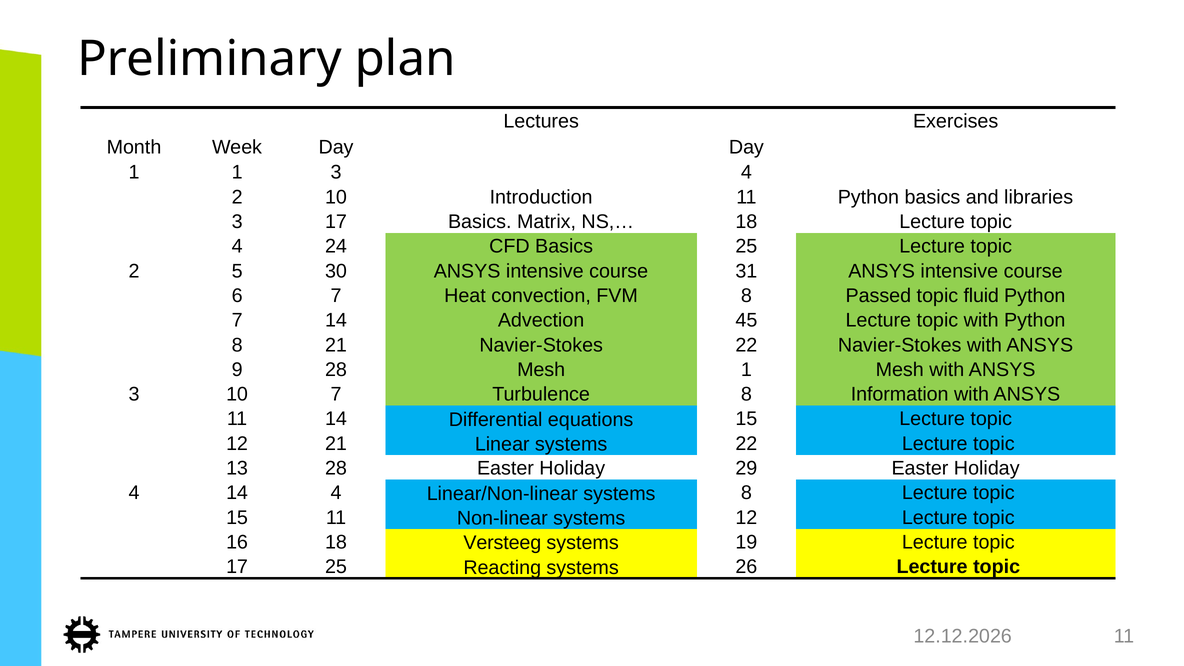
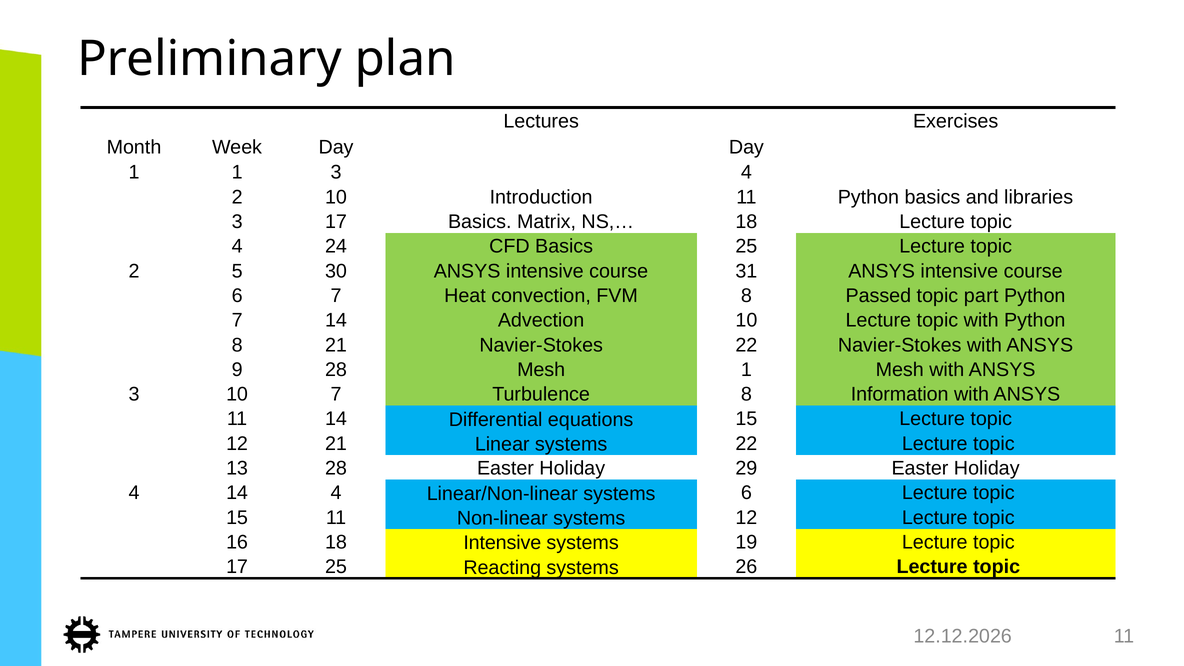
fluid: fluid -> part
Advection 45: 45 -> 10
systems 8: 8 -> 6
18 Versteeg: Versteeg -> Intensive
